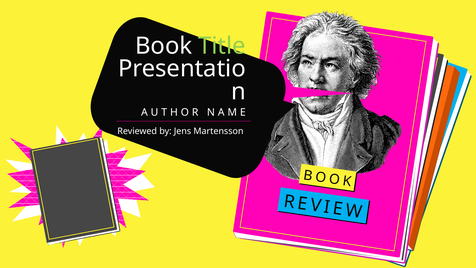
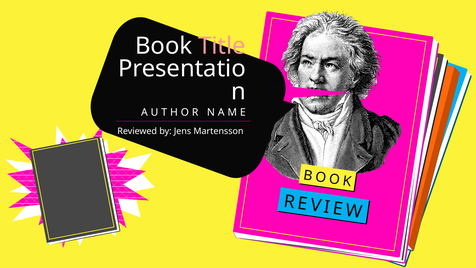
Title colour: light green -> pink
